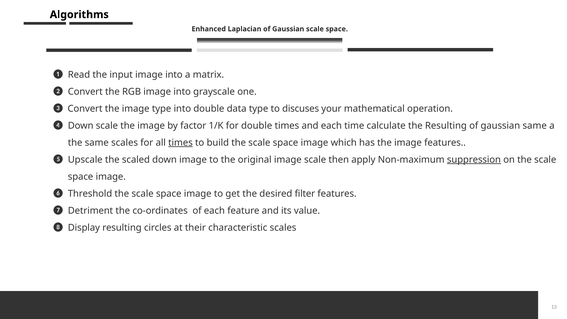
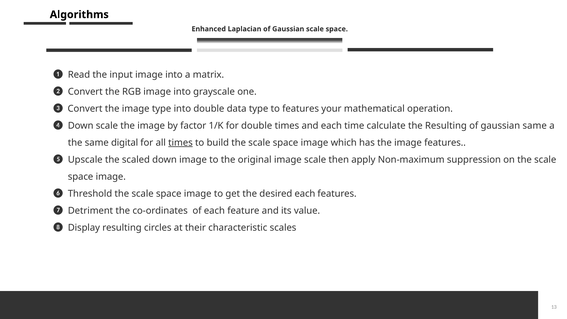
to discuses: discuses -> features
same scales: scales -> digital
suppression underline: present -> none
desired filter: filter -> each
